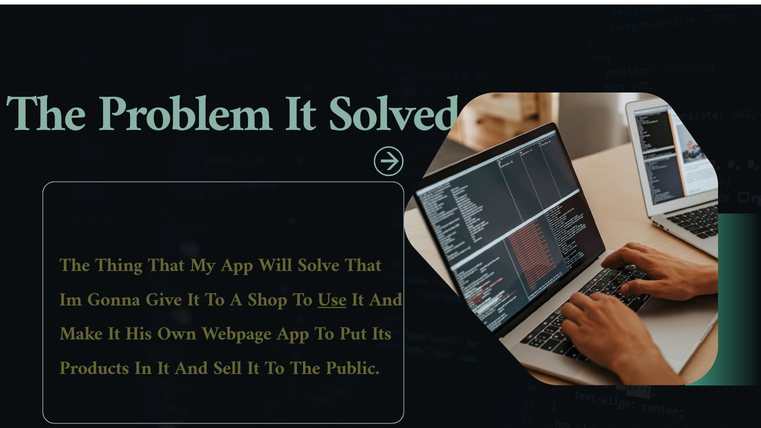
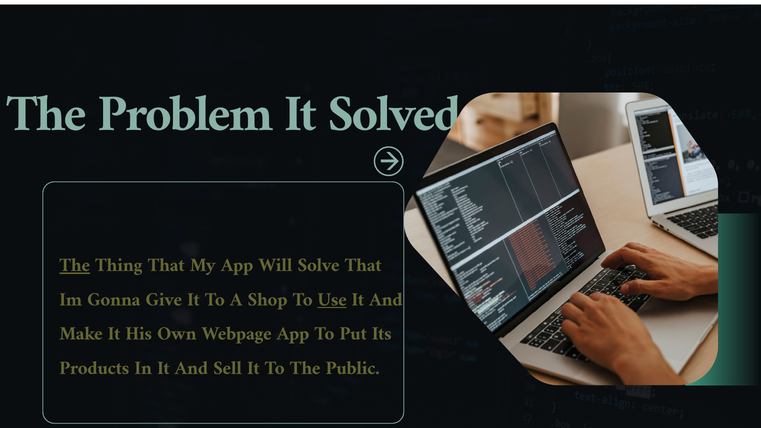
The at (75, 265) underline: none -> present
